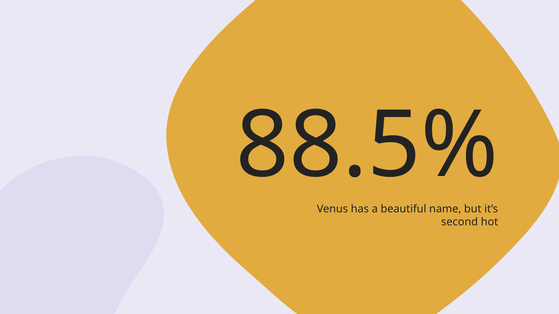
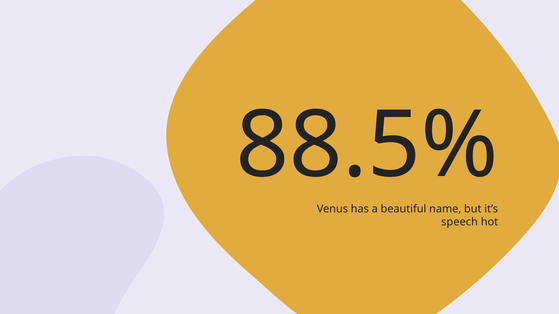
second: second -> speech
